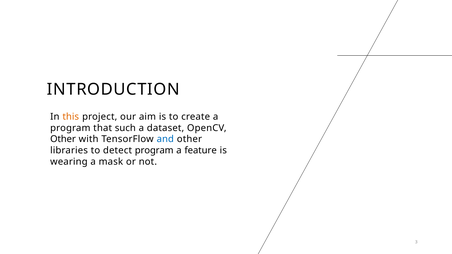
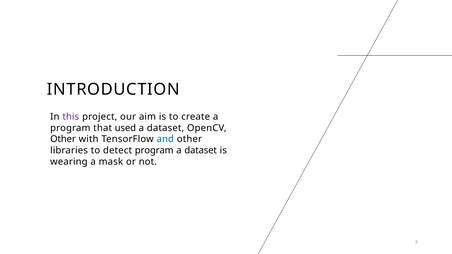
this colour: orange -> purple
such: such -> used
feature at (201, 151): feature -> dataset
